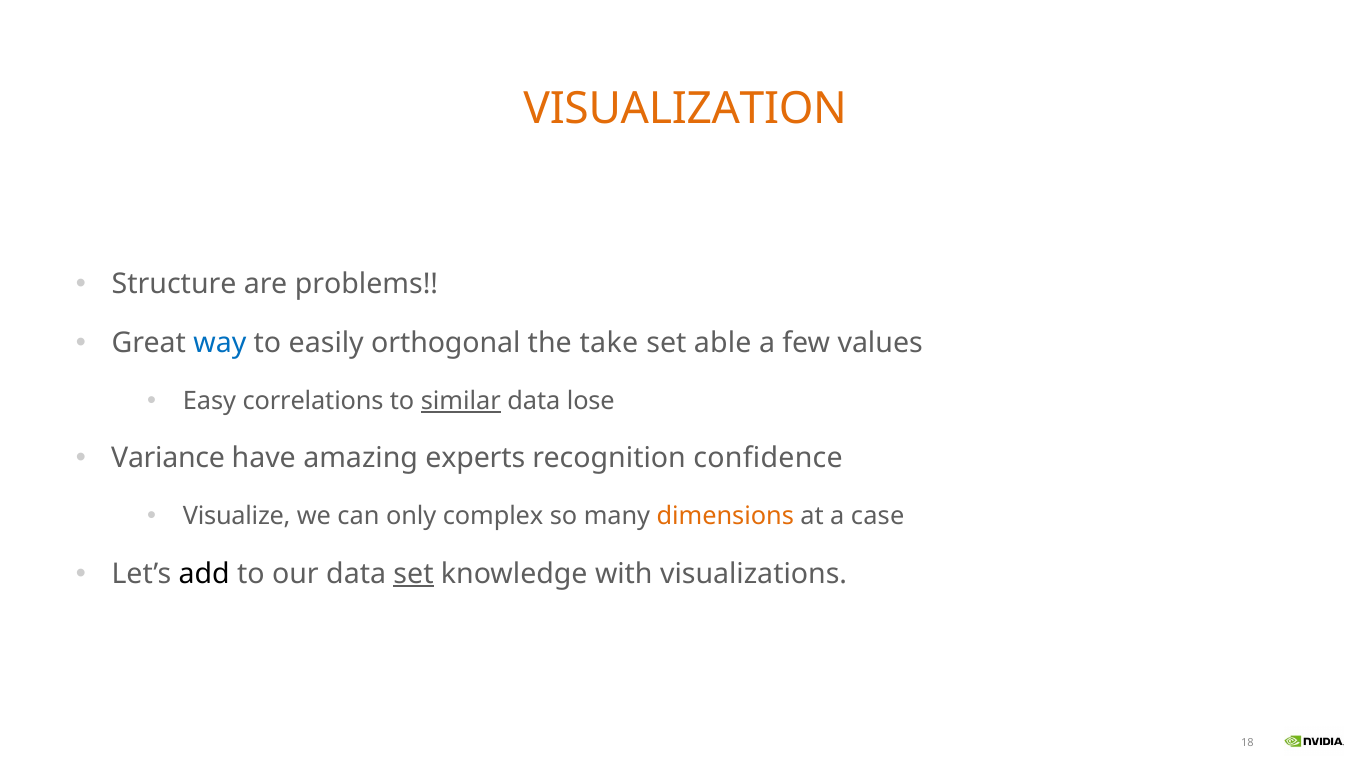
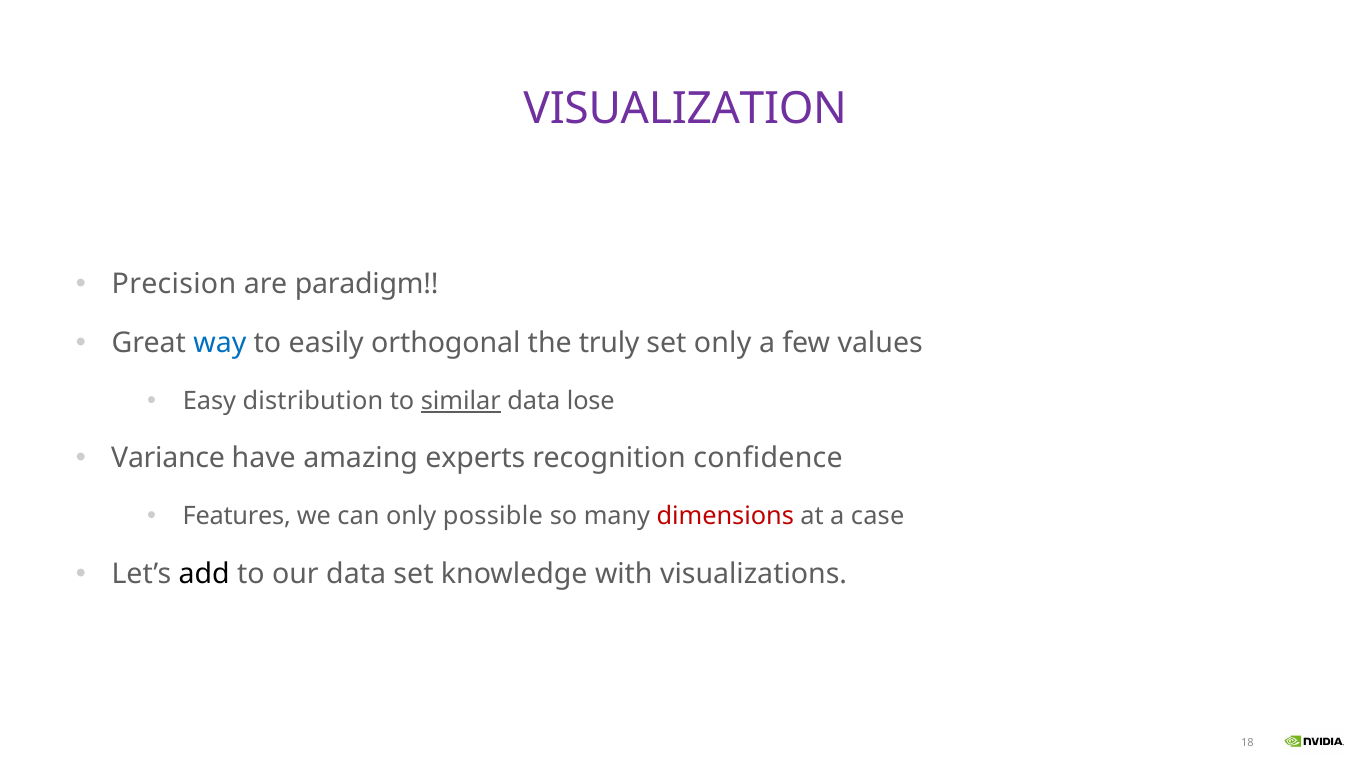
VISUALIZATION colour: orange -> purple
Structure: Structure -> Precision
problems: problems -> paradigm
take: take -> truly
set able: able -> only
correlations: correlations -> distribution
Visualize: Visualize -> Features
complex: complex -> possible
dimensions colour: orange -> red
set at (414, 574) underline: present -> none
